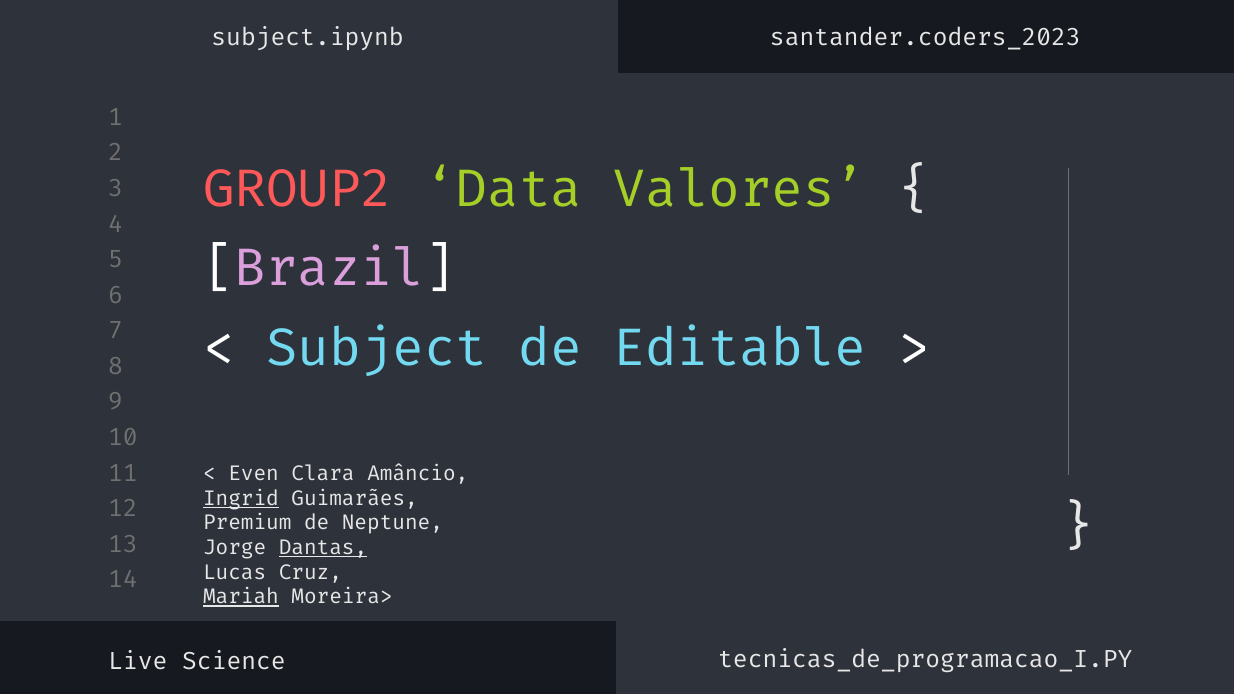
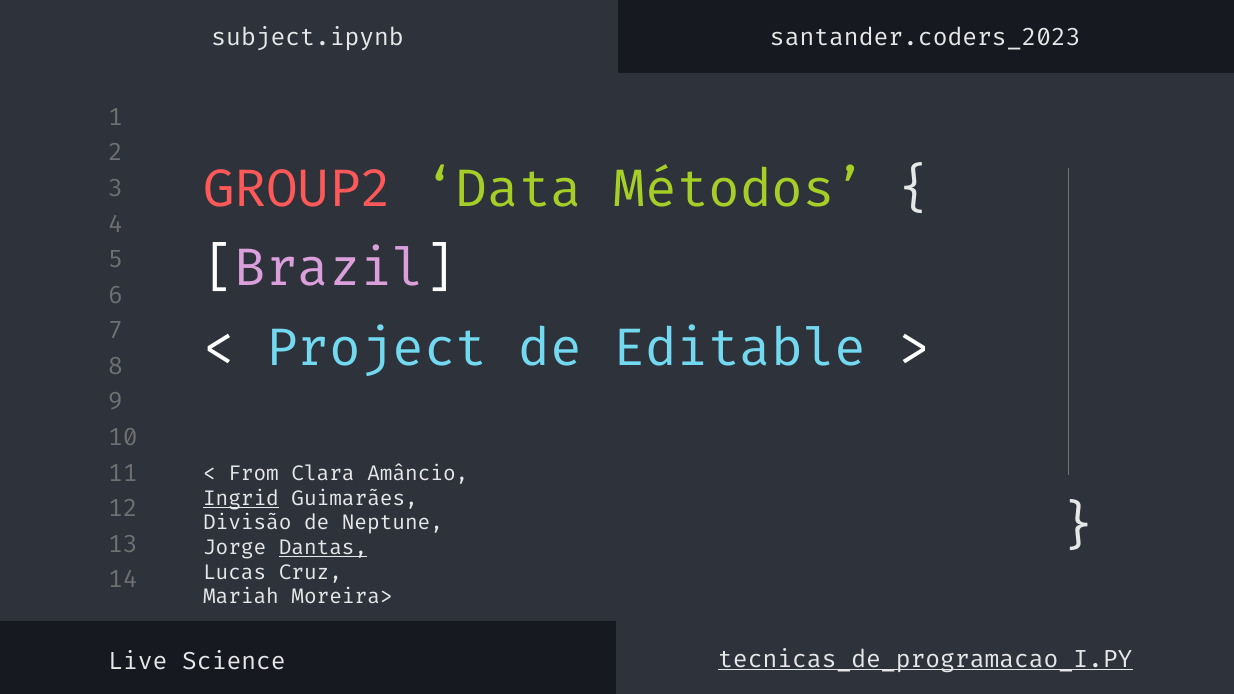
Valores: Valores -> Métodos
Subject: Subject -> Project
Even: Even -> From
Premium: Premium -> Divisão
Mariah underline: present -> none
tecnicas_de_programacao_I.PY underline: none -> present
